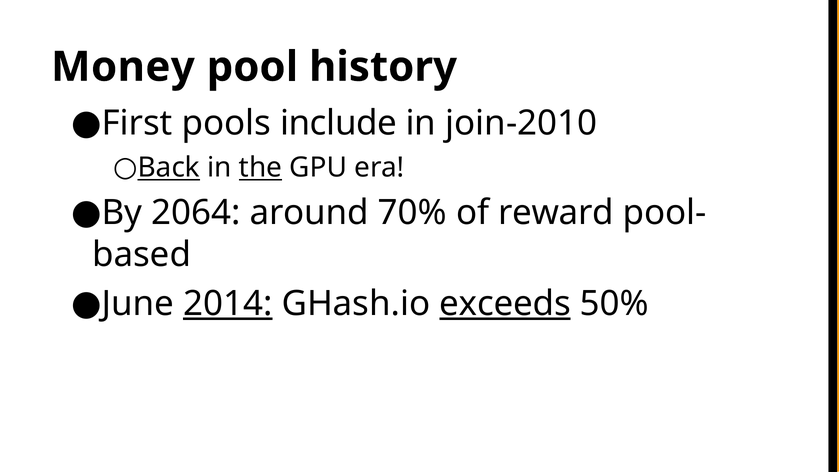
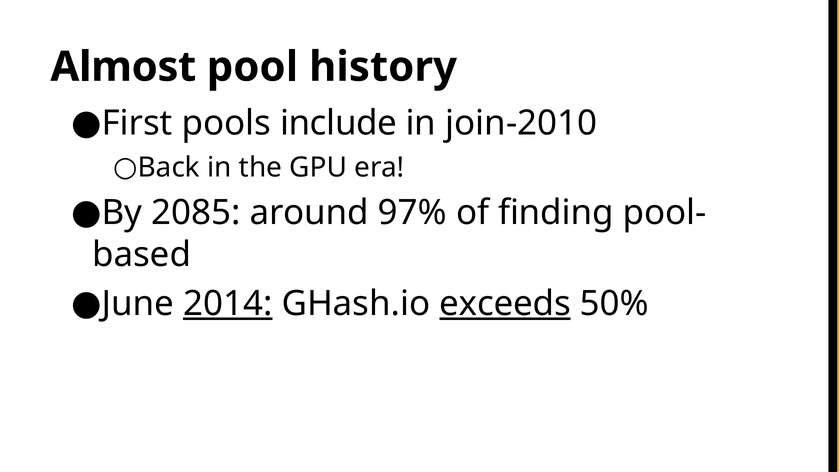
Money: Money -> Almost
Back underline: present -> none
the underline: present -> none
2064: 2064 -> 2085
70%: 70% -> 97%
reward: reward -> finding
